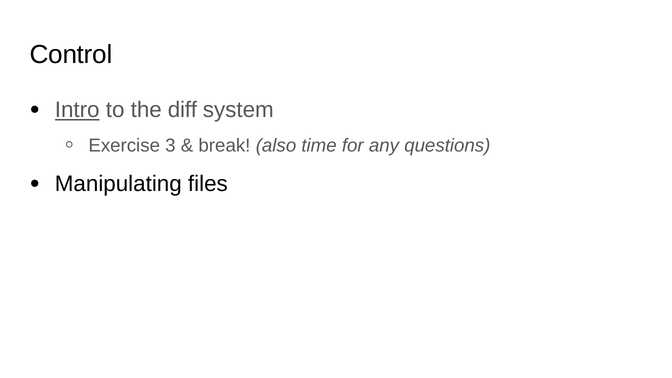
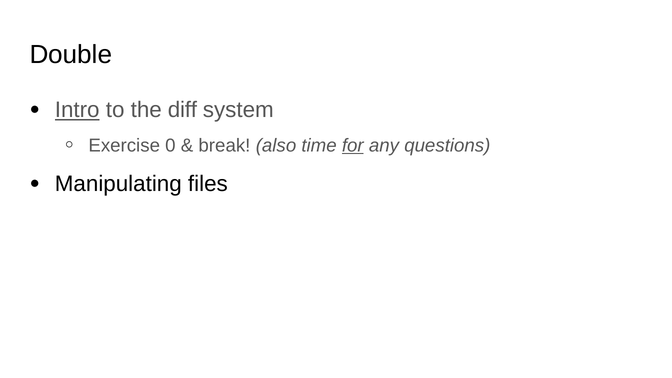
Control: Control -> Double
3: 3 -> 0
for underline: none -> present
